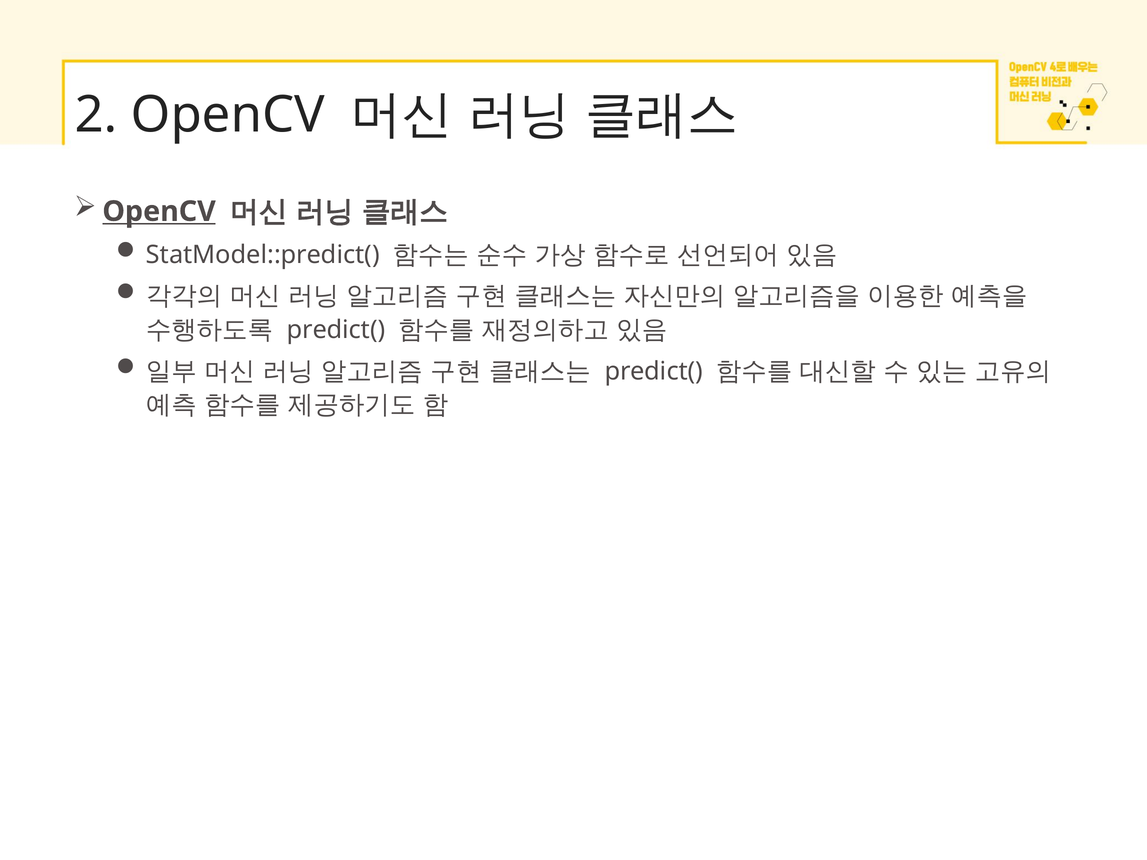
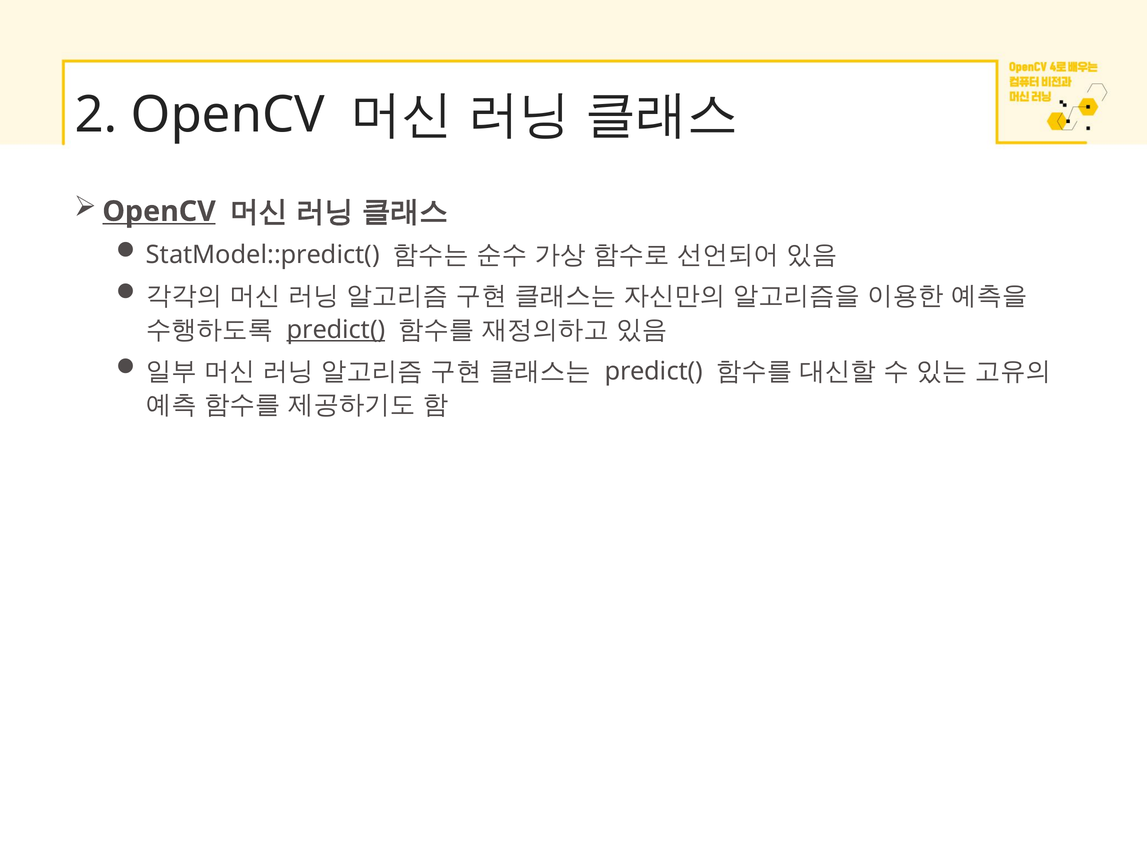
predict( at (336, 330) underline: none -> present
